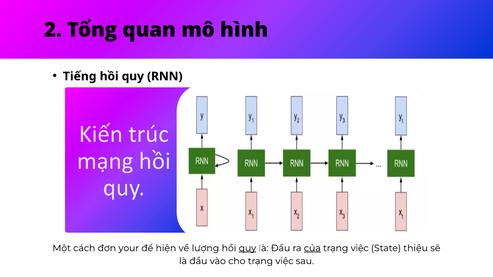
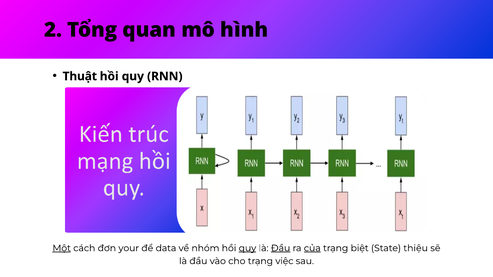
Tiếng: Tiếng -> Thuật
Một underline: none -> present
hiện: hiện -> data
lượng: lượng -> nhóm
Đầu at (281, 248) underline: none -> present
việc at (360, 248): việc -> biệt
